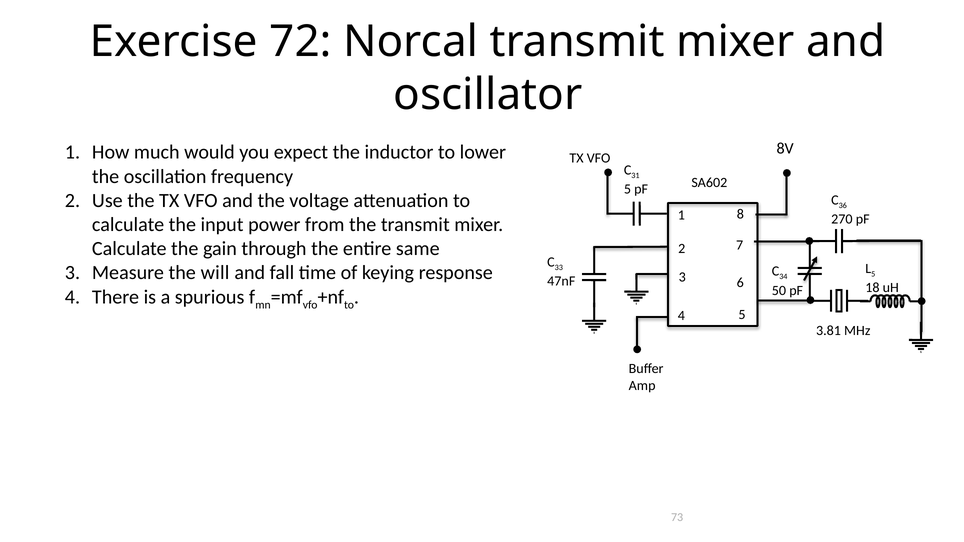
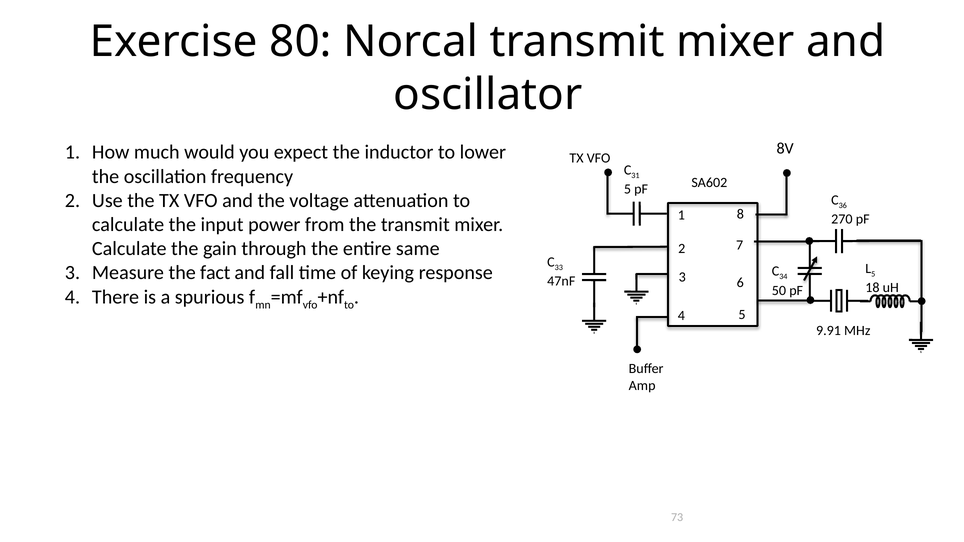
72: 72 -> 80
will: will -> fact
3.81: 3.81 -> 9.91
